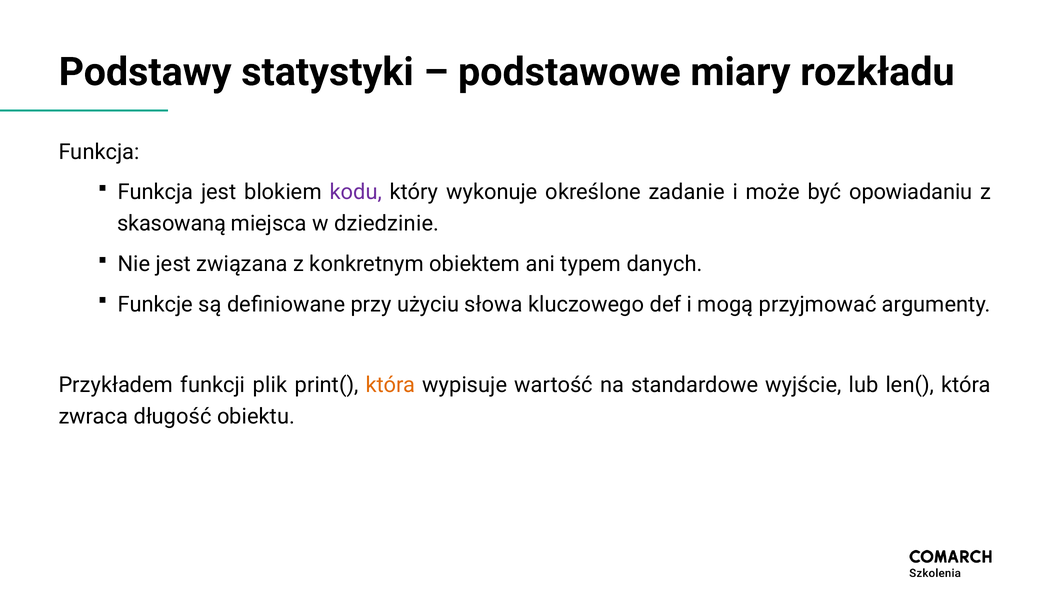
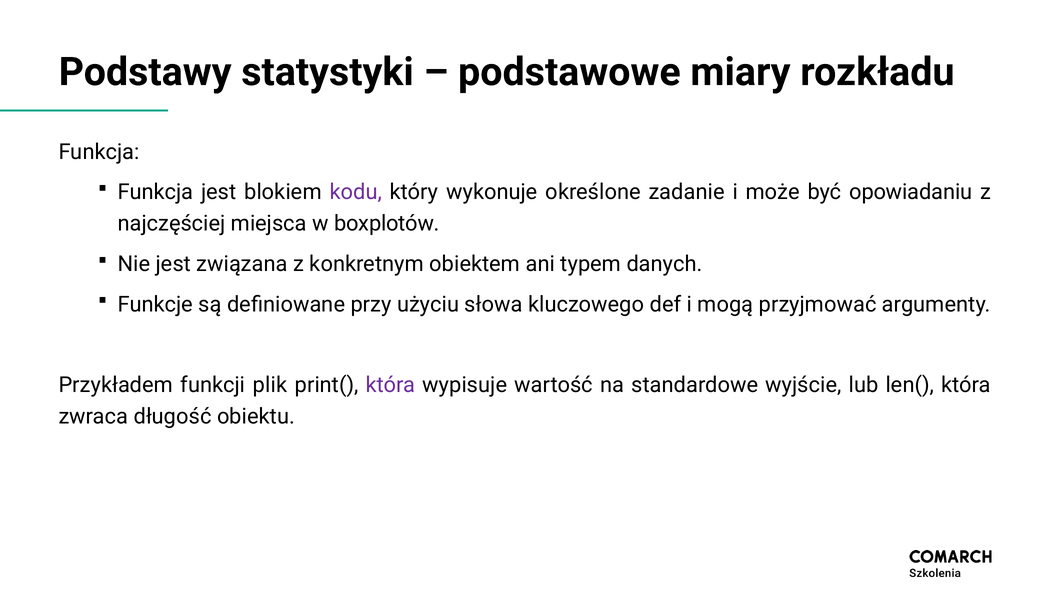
skasowaną: skasowaną -> najczęściej
dziedzinie: dziedzinie -> boxplotów
która at (391, 385) colour: orange -> purple
